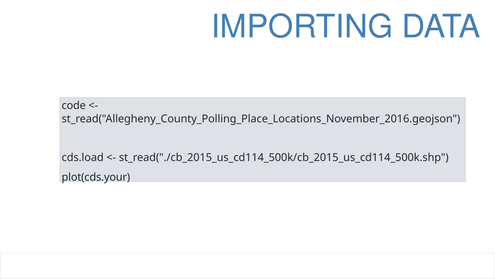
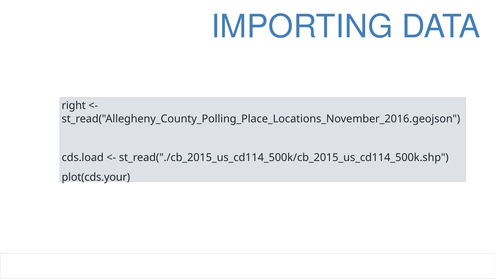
code: code -> right
